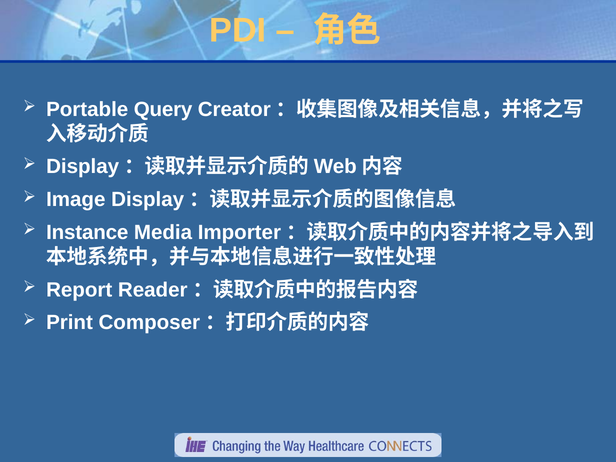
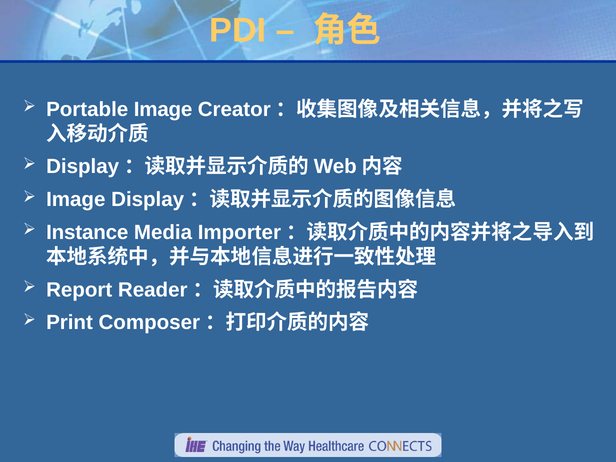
Portable Query: Query -> Image
